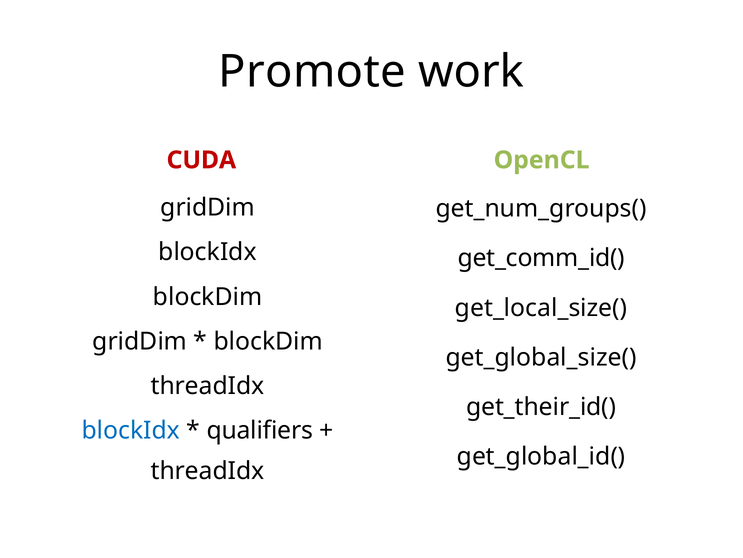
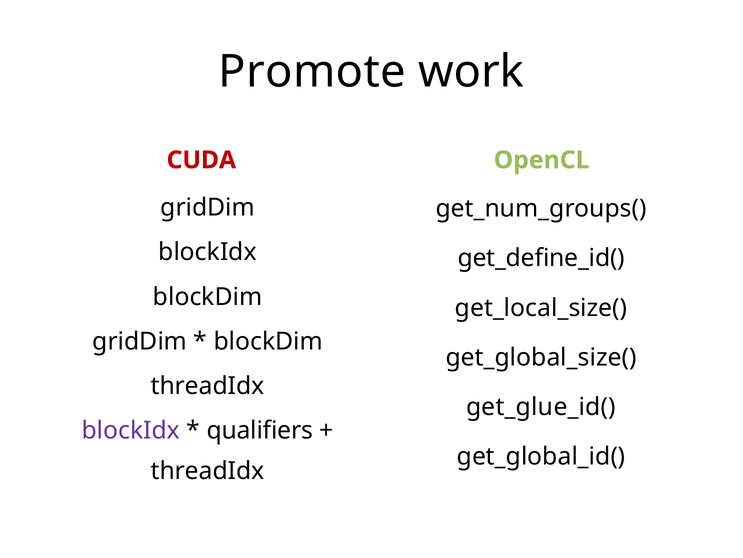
get_comm_id(: get_comm_id( -> get_define_id(
get_their_id(: get_their_id( -> get_glue_id(
blockIdx at (131, 430) colour: blue -> purple
